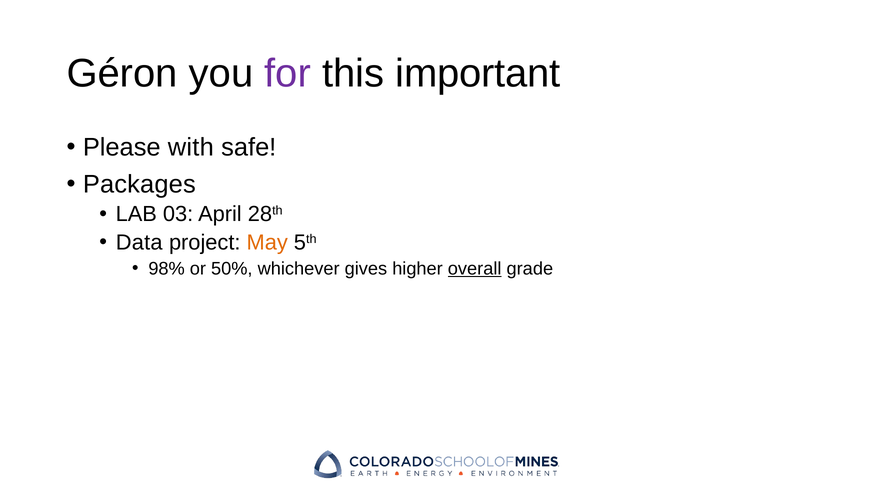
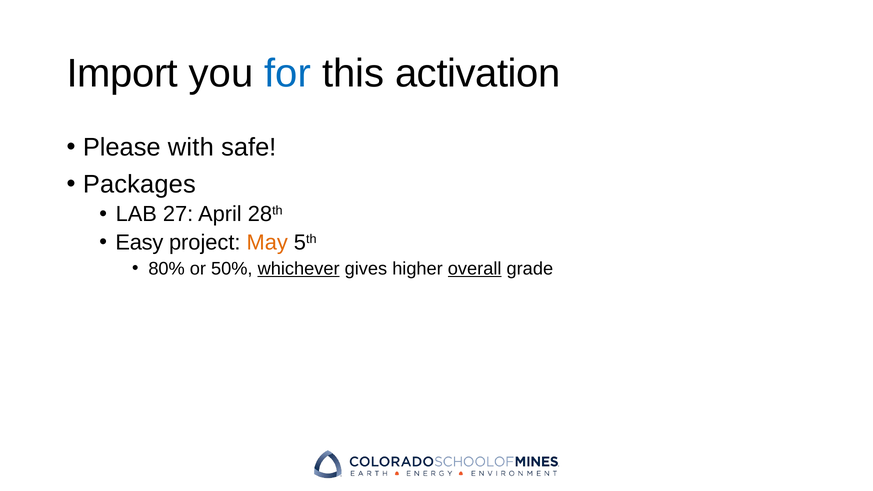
Géron: Géron -> Import
for colour: purple -> blue
important: important -> activation
03: 03 -> 27
Data: Data -> Easy
98%: 98% -> 80%
whichever underline: none -> present
